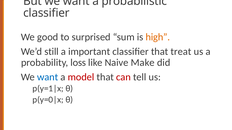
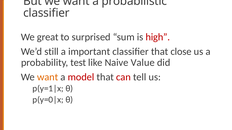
good: good -> great
high colour: orange -> red
treat: treat -> close
loss: loss -> test
Make: Make -> Value
want at (48, 77) colour: blue -> orange
